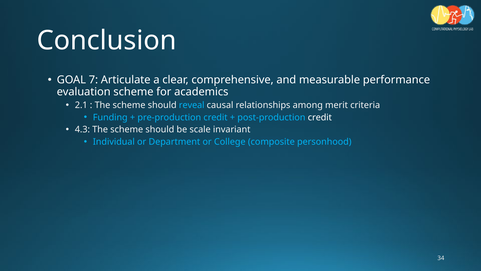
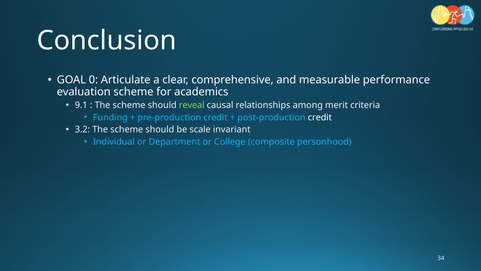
7: 7 -> 0
2.1: 2.1 -> 9.1
reveal colour: light blue -> light green
4.3: 4.3 -> 3.2
